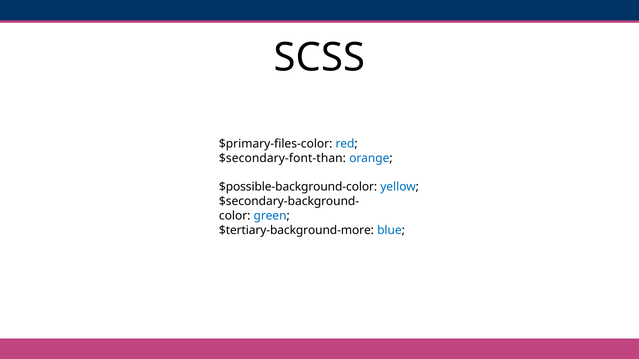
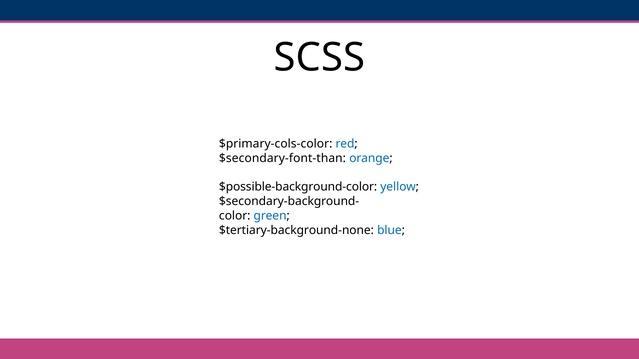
$primary-files-color: $primary-files-color -> $primary-cols-color
$tertiary-background-more: $tertiary-background-more -> $tertiary-background-none
